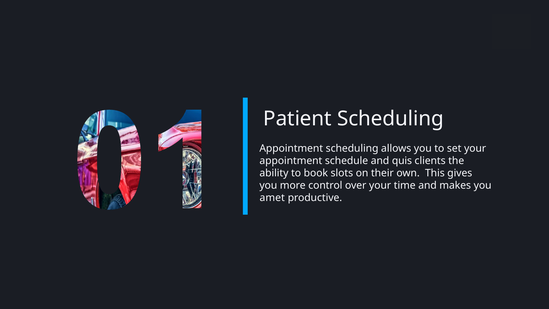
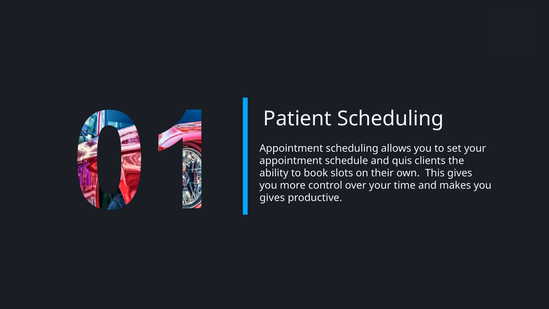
amet at (272, 198): amet -> gives
